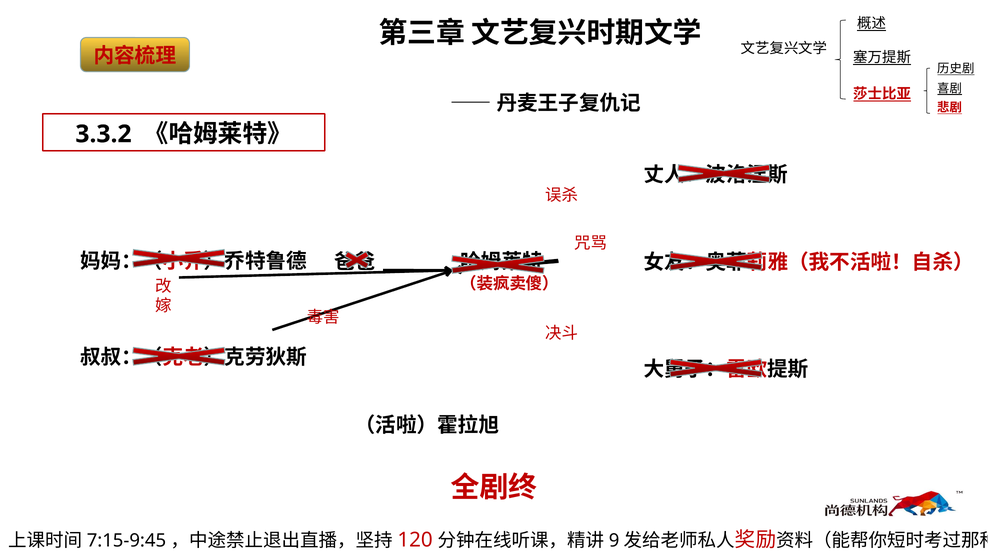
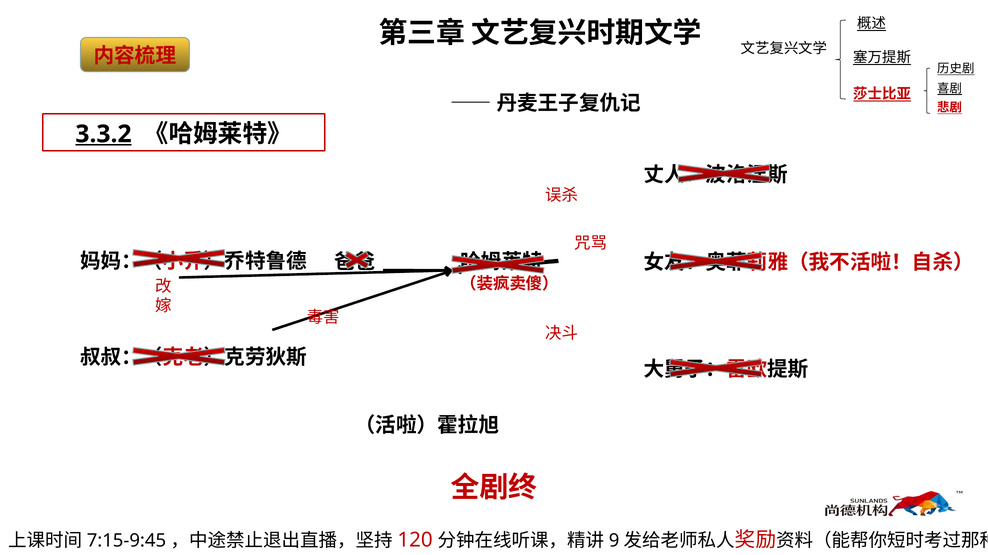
3.3.2 underline: none -> present
